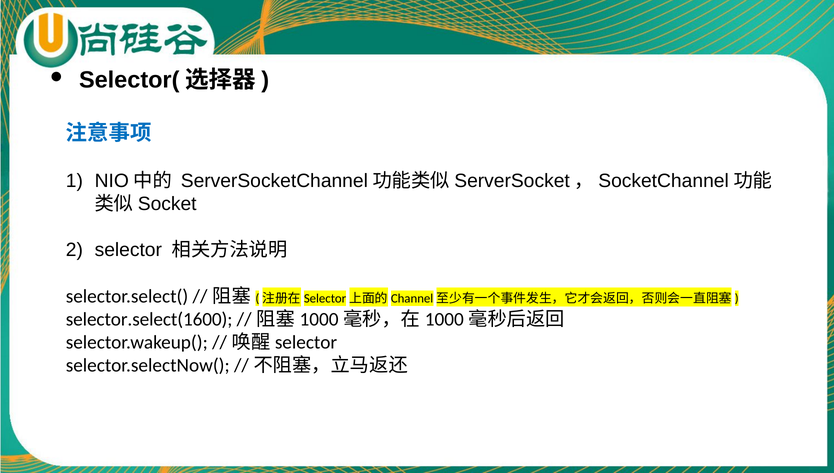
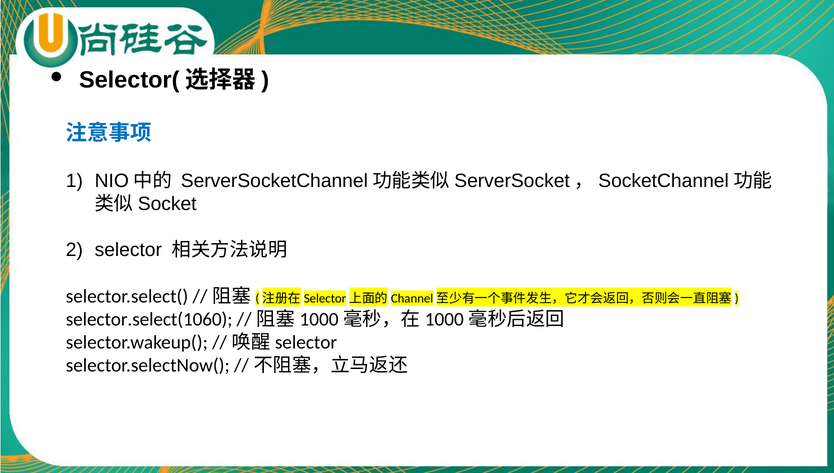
selector.select(1600: selector.select(1600 -> selector.select(1060
